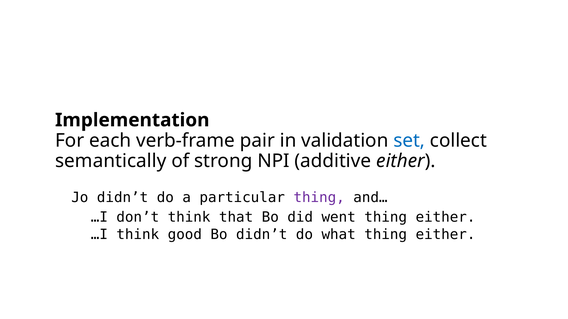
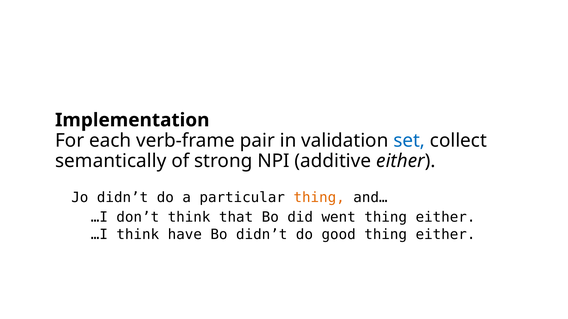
thing at (319, 198) colour: purple -> orange
good: good -> have
what: what -> good
